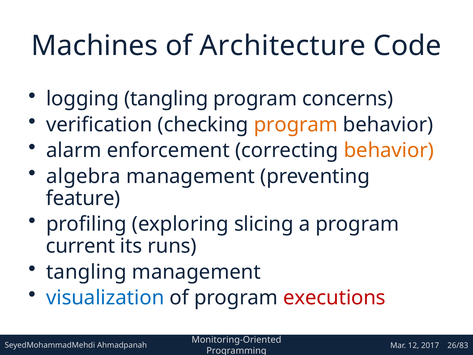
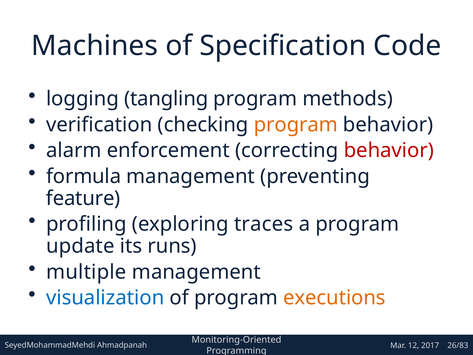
Architecture: Architecture -> Specification
concerns: concerns -> methods
behavior at (389, 150) colour: orange -> red
algebra: algebra -> formula
slicing: slicing -> traces
current: current -> update
tangling at (86, 272): tangling -> multiple
executions colour: red -> orange
